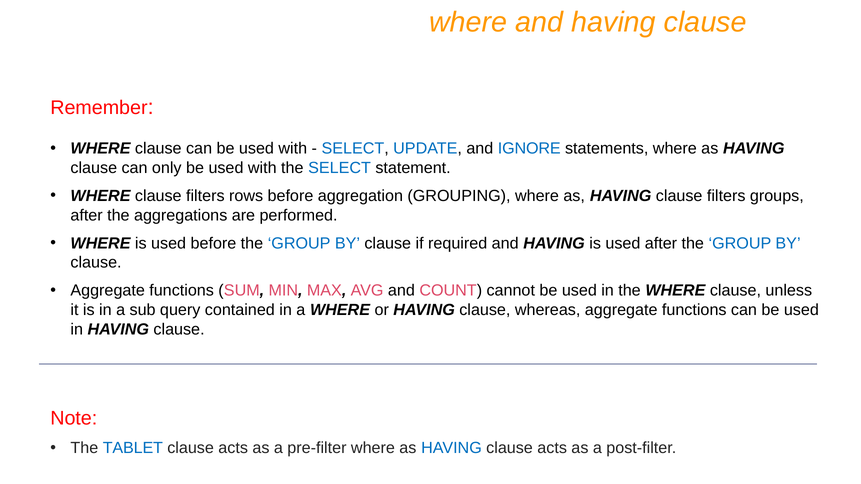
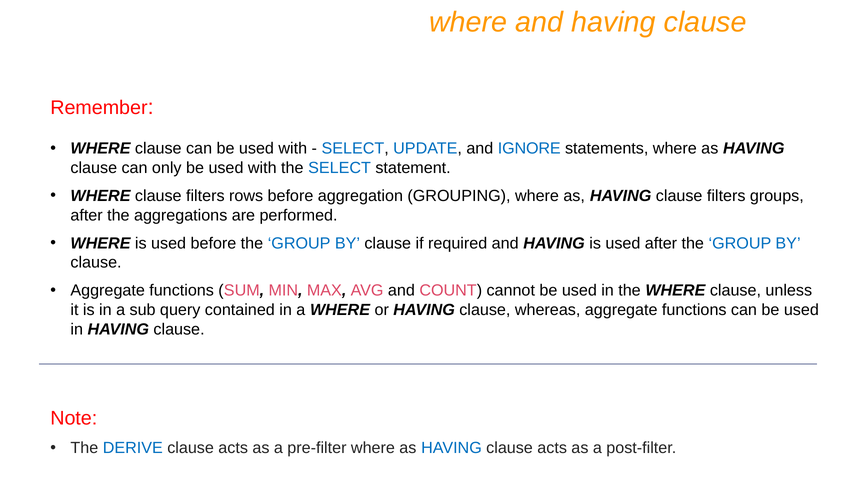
TABLET: TABLET -> DERIVE
